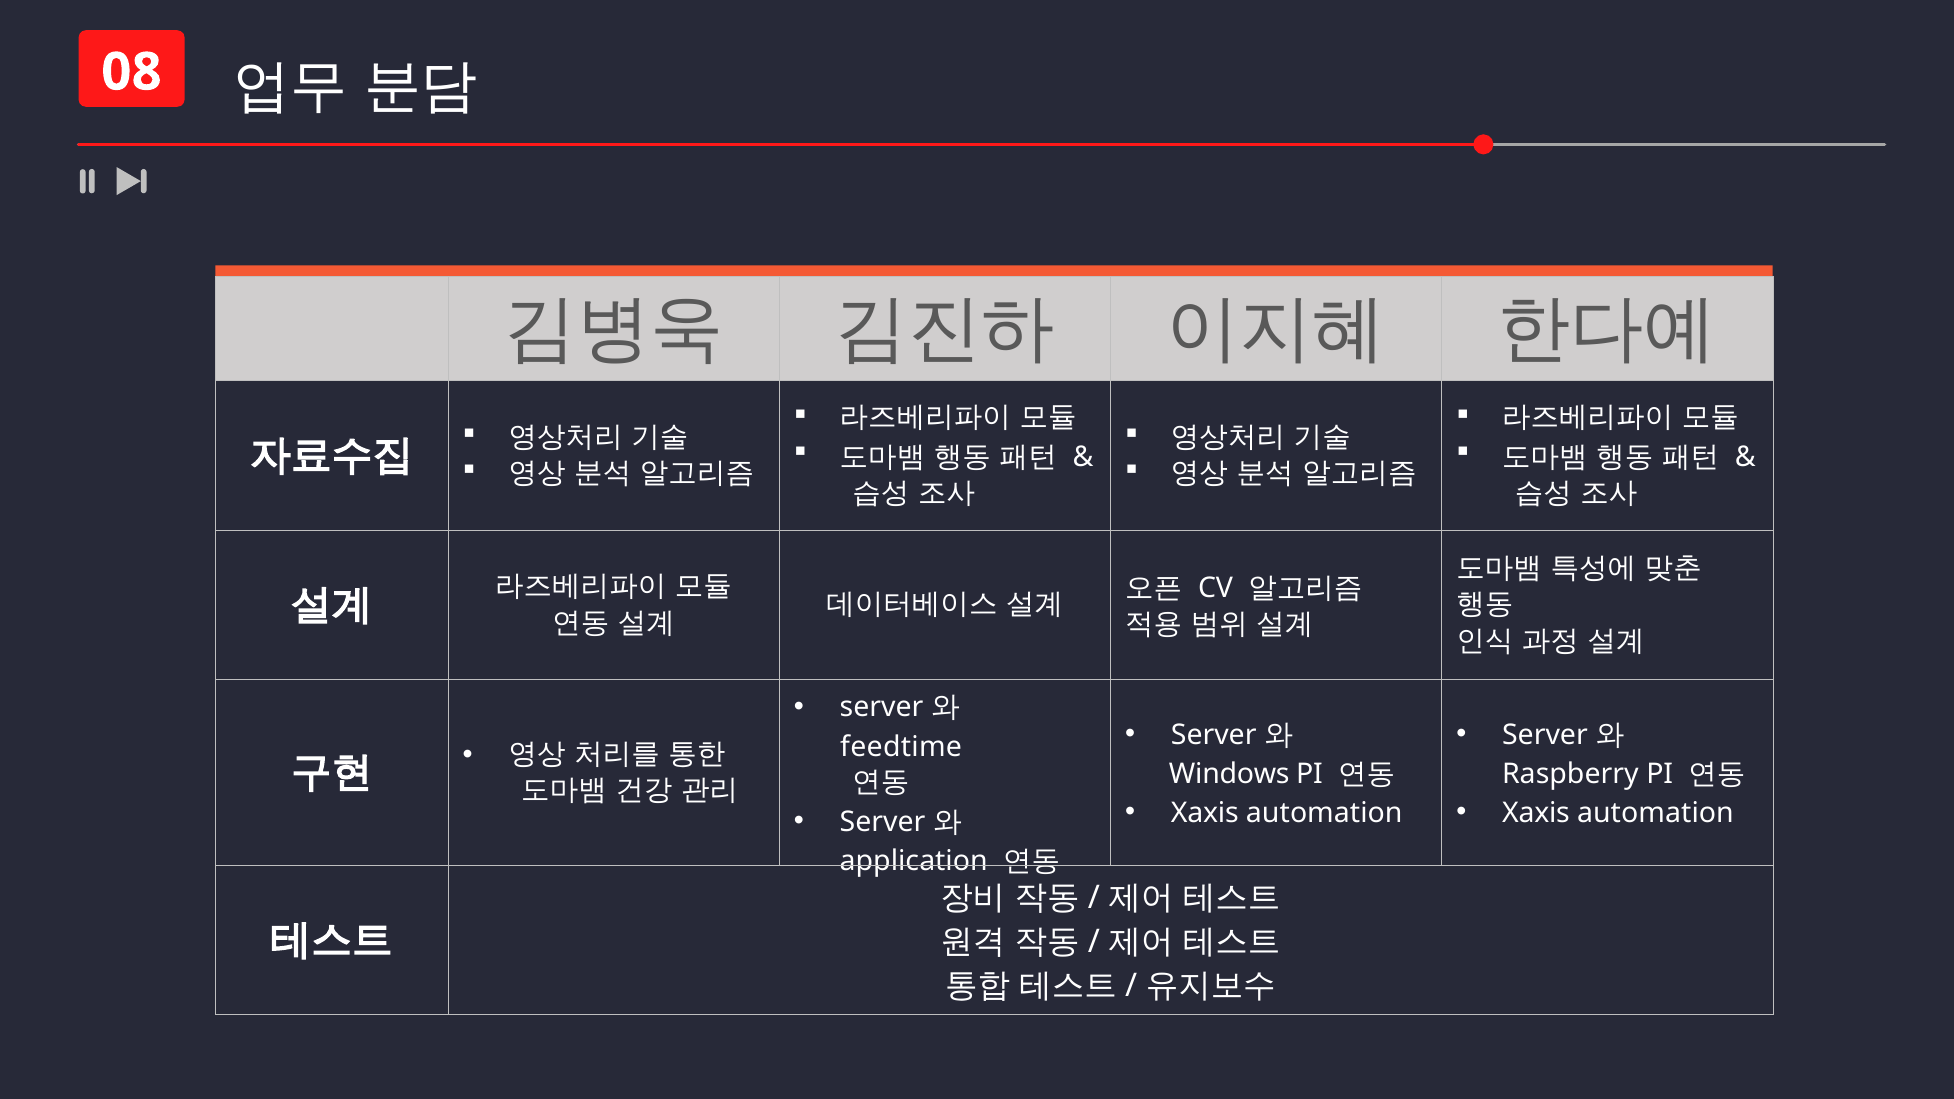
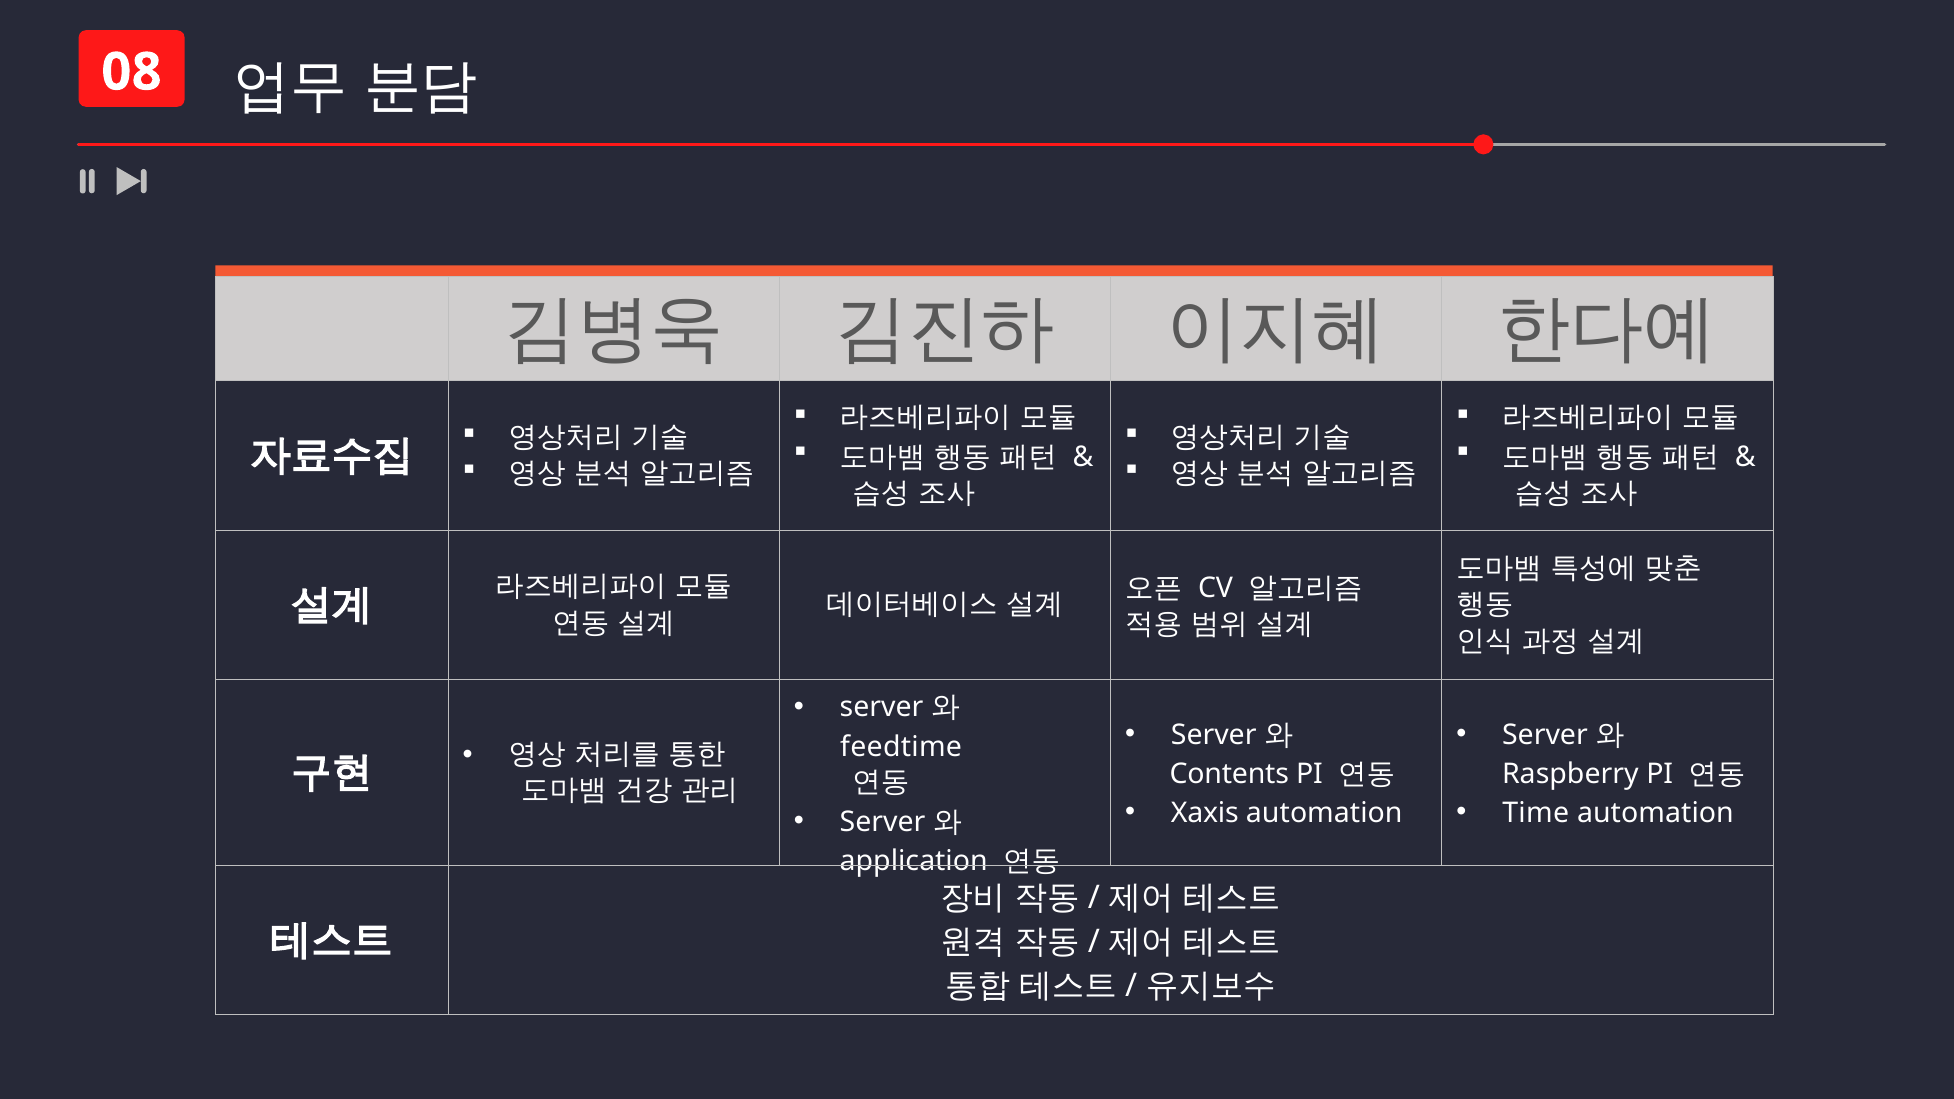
Windows: Windows -> Contents
Xaxis at (1536, 813): Xaxis -> Time
